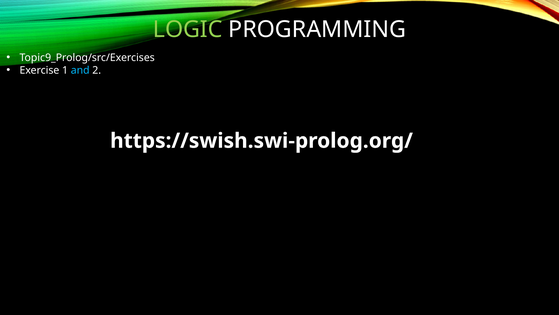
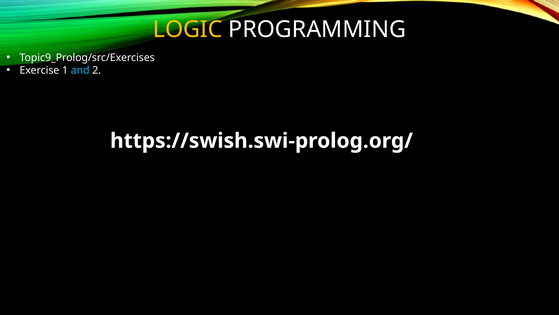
LOGIC colour: light green -> yellow
